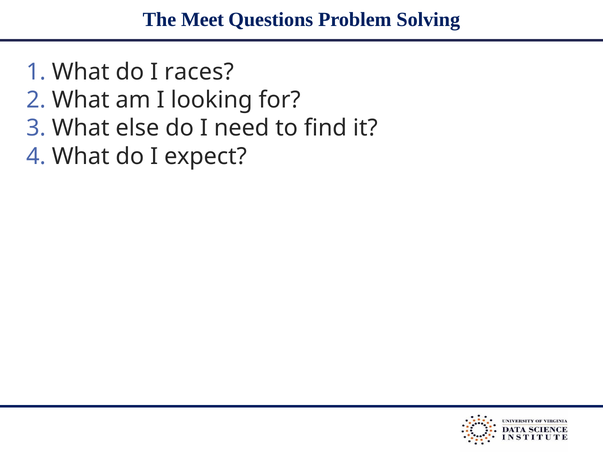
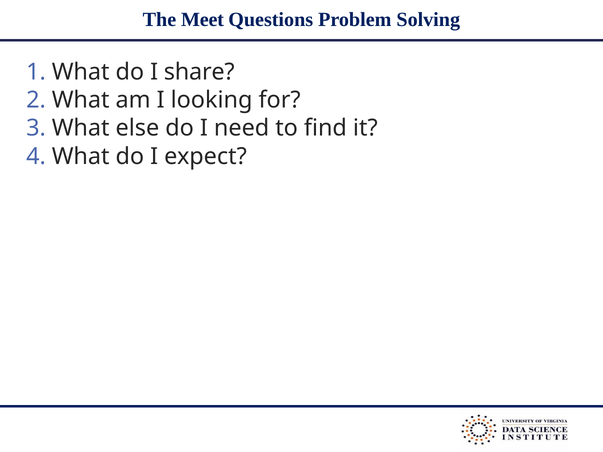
races: races -> share
